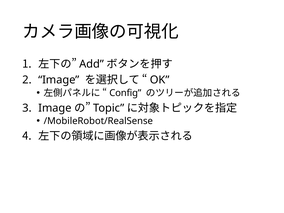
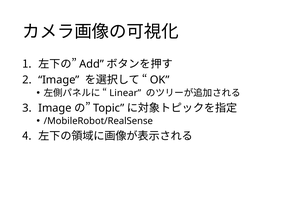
Config: Config -> Linear
